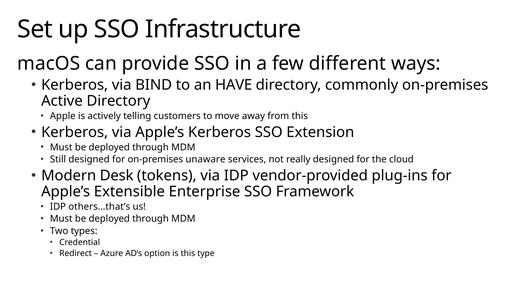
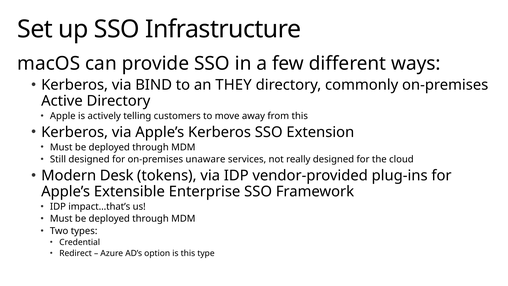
HAVE: HAVE -> THEY
others…that’s: others…that’s -> impact…that’s
